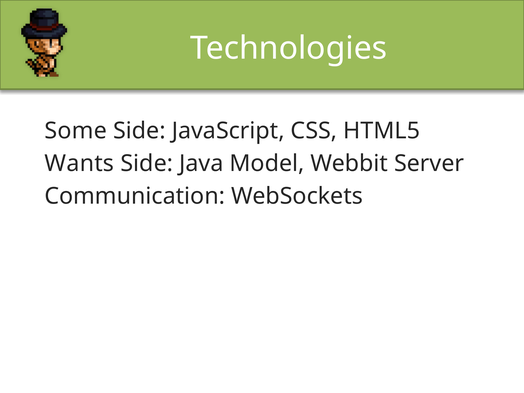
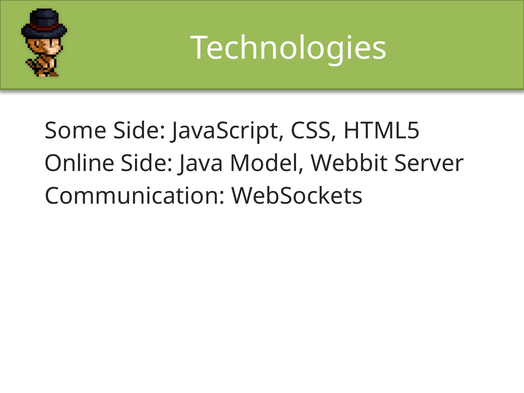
Wants: Wants -> Online
